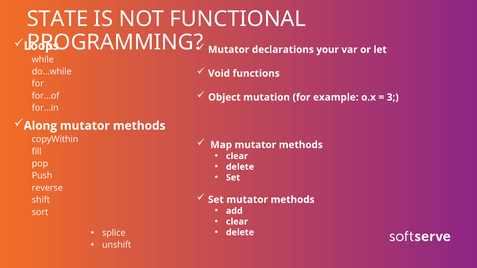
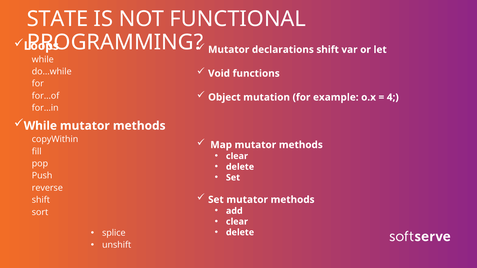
declarations your: your -> shift
3: 3 -> 4
Along at (40, 126): Along -> While
